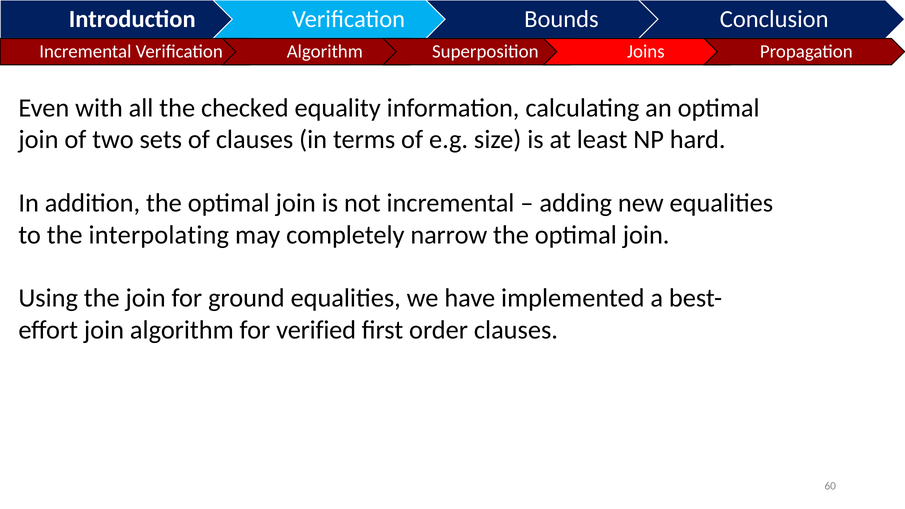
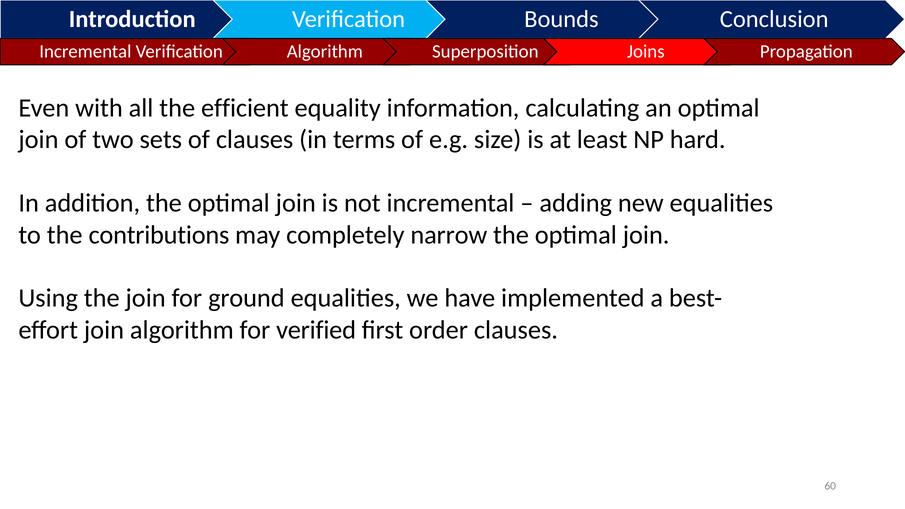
checked: checked -> efficient
interpolating: interpolating -> contributions
